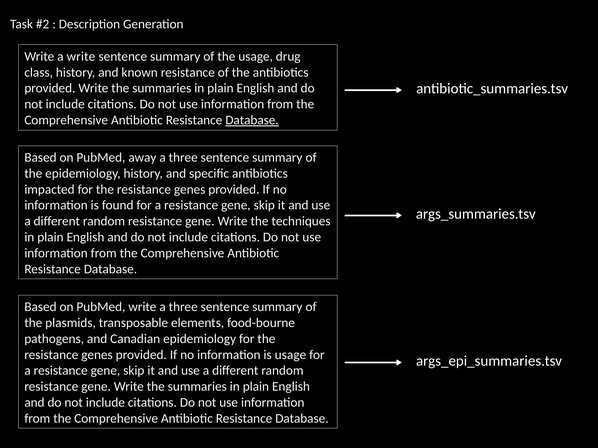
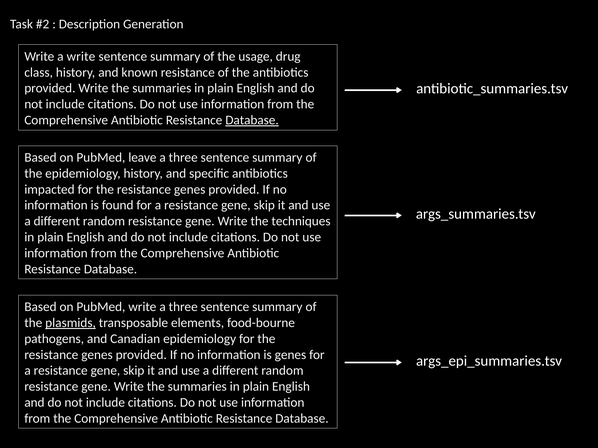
away: away -> leave
plasmids underline: none -> present
is usage: usage -> genes
